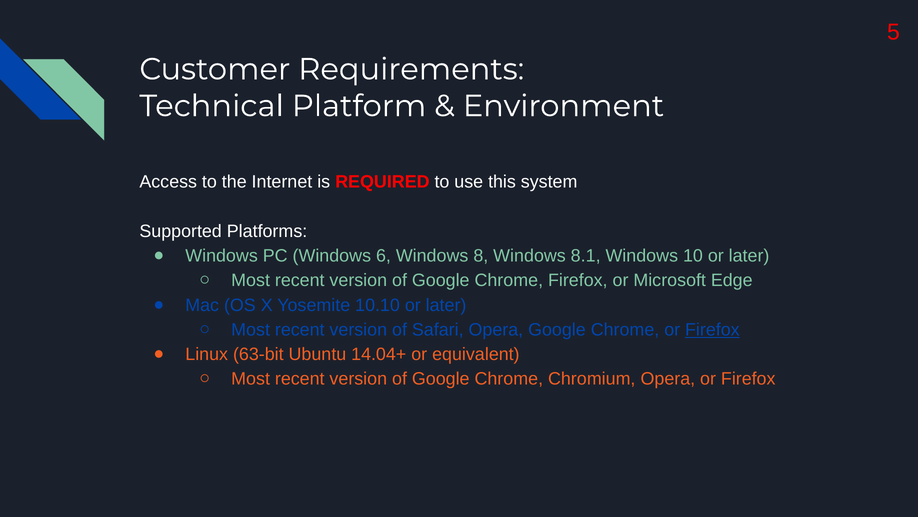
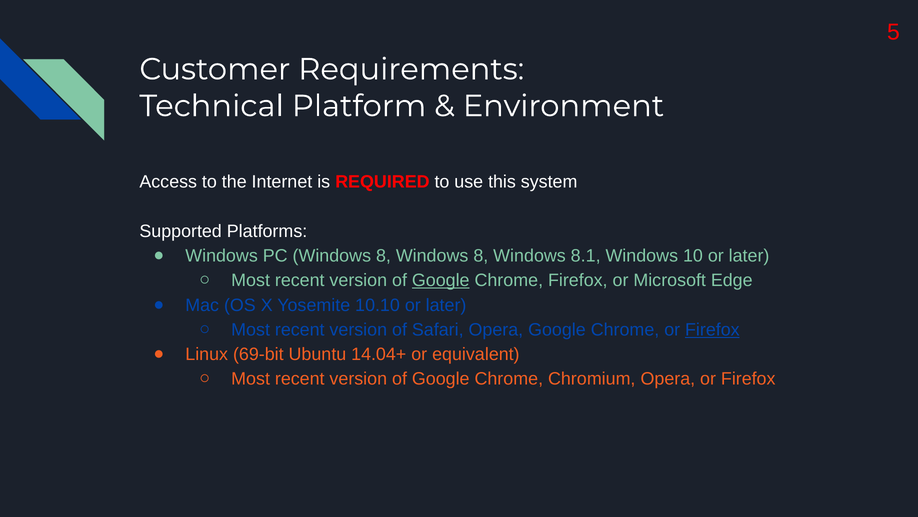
PC Windows 6: 6 -> 8
Google at (441, 280) underline: none -> present
63-bit: 63-bit -> 69-bit
